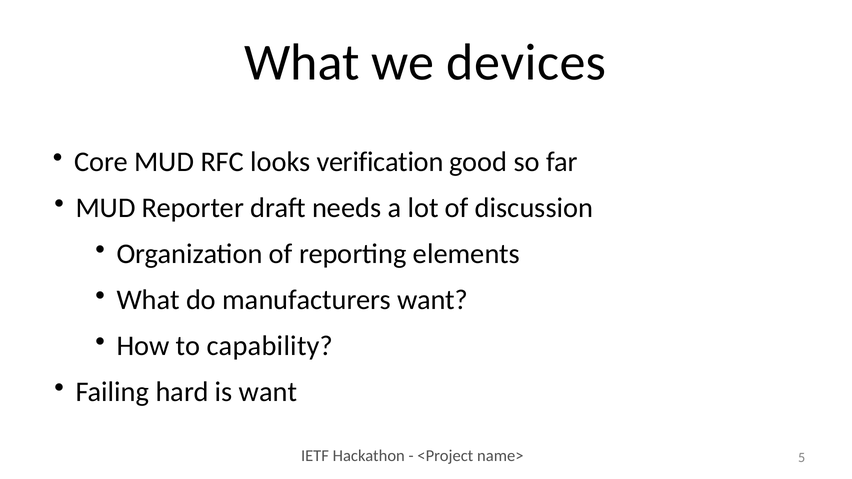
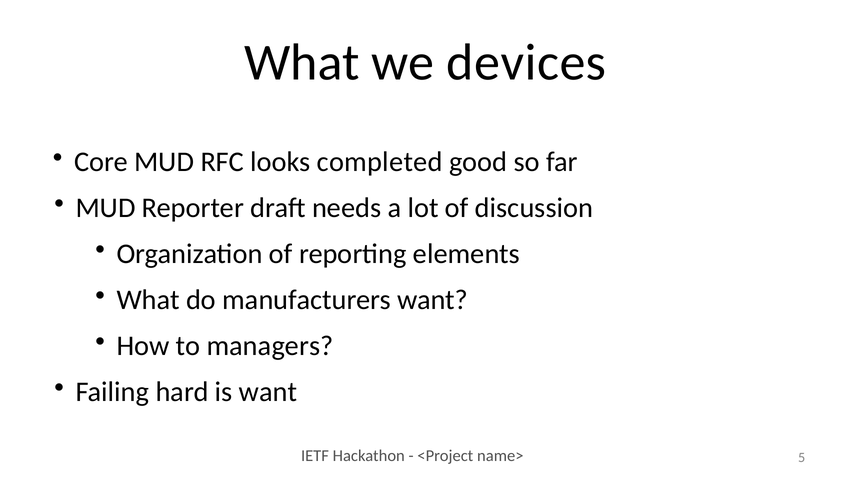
verification: verification -> completed
capability: capability -> managers
